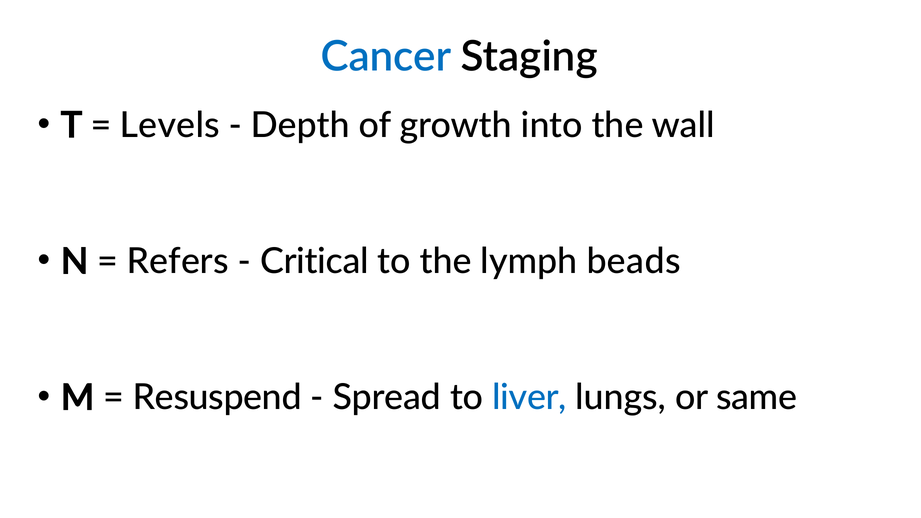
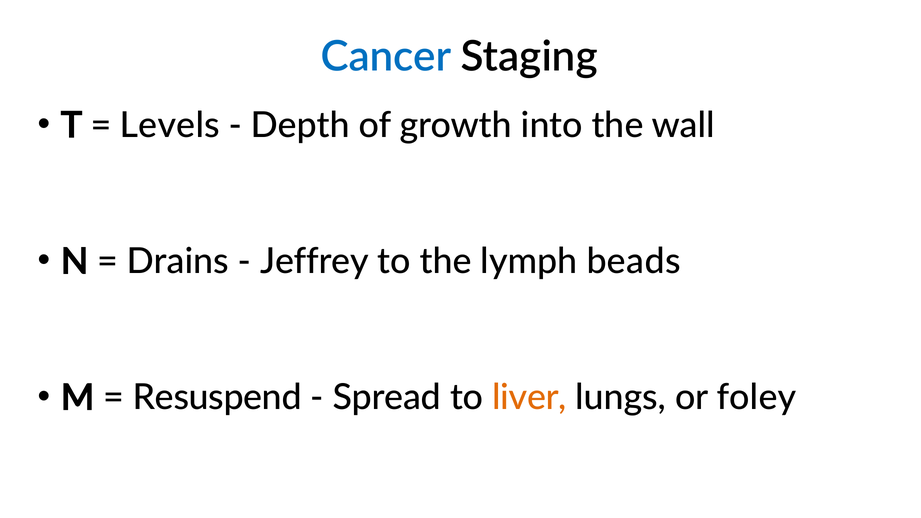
Refers: Refers -> Drains
Critical: Critical -> Jeffrey
liver colour: blue -> orange
same: same -> foley
